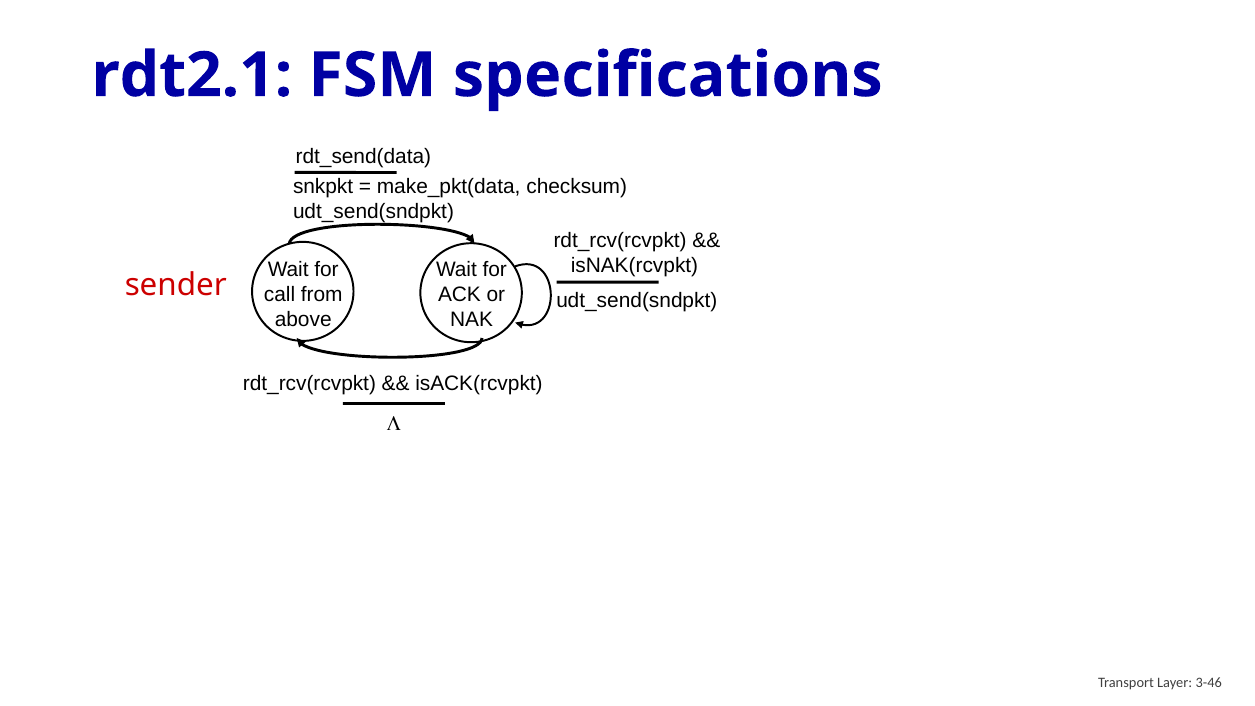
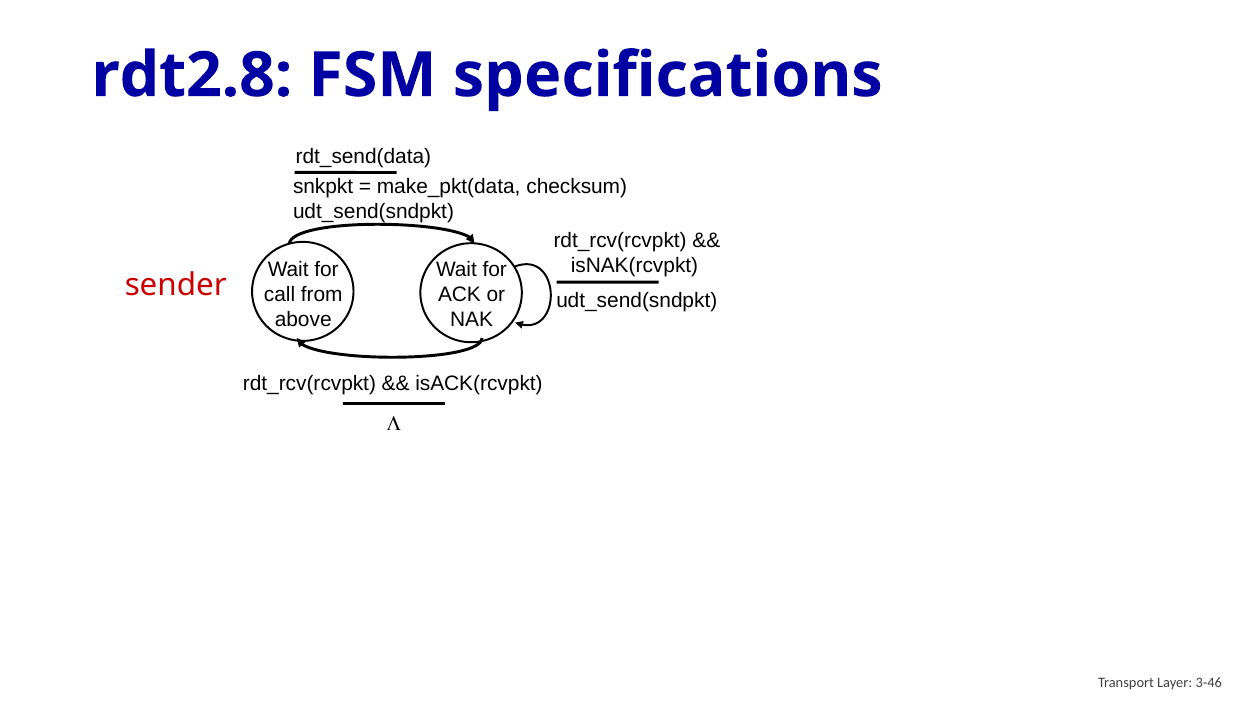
rdt2.1: rdt2.1 -> rdt2.8
